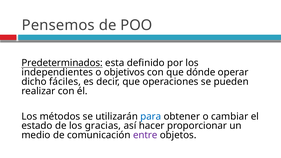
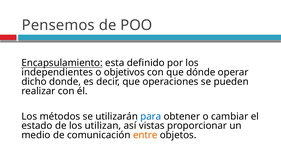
Predeterminados: Predeterminados -> Encapsulamiento
fáciles: fáciles -> donde
gracias: gracias -> utilizan
hacer: hacer -> vistas
entre colour: purple -> orange
